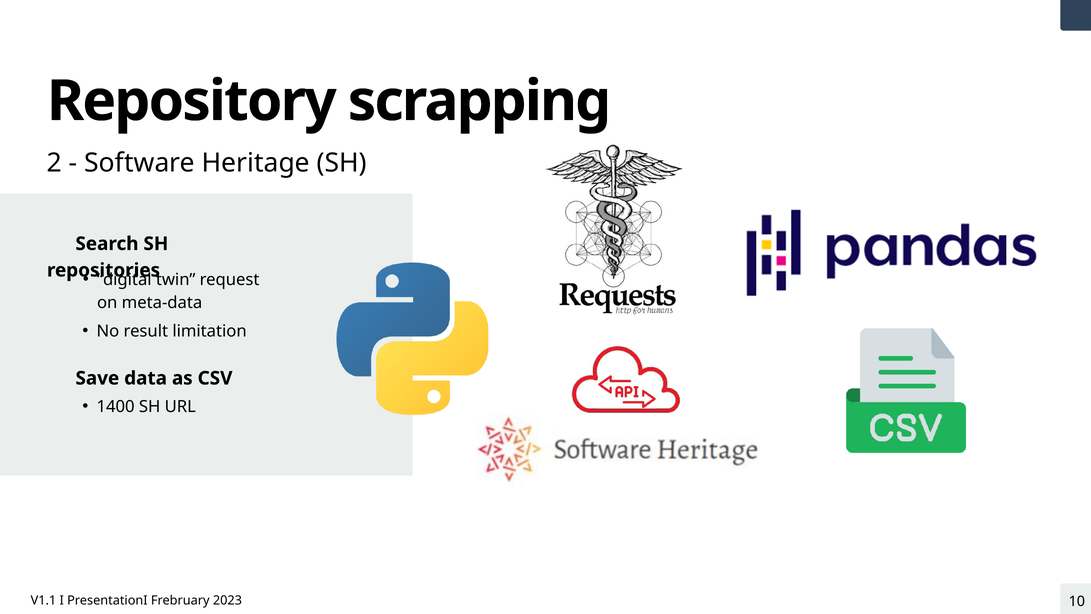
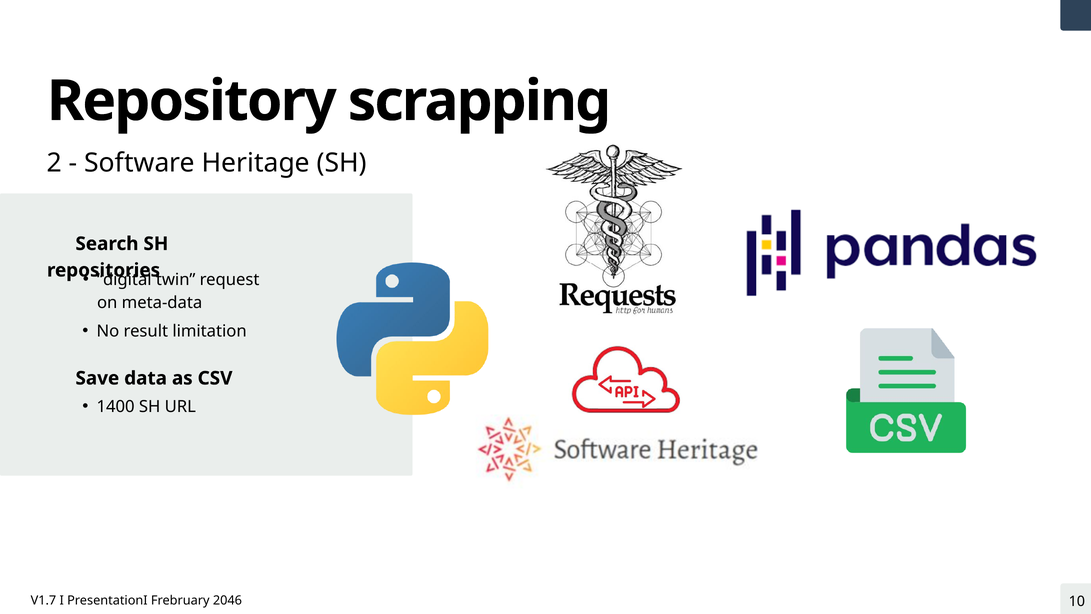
V1.1: V1.1 -> V1.7
2023: 2023 -> 2046
